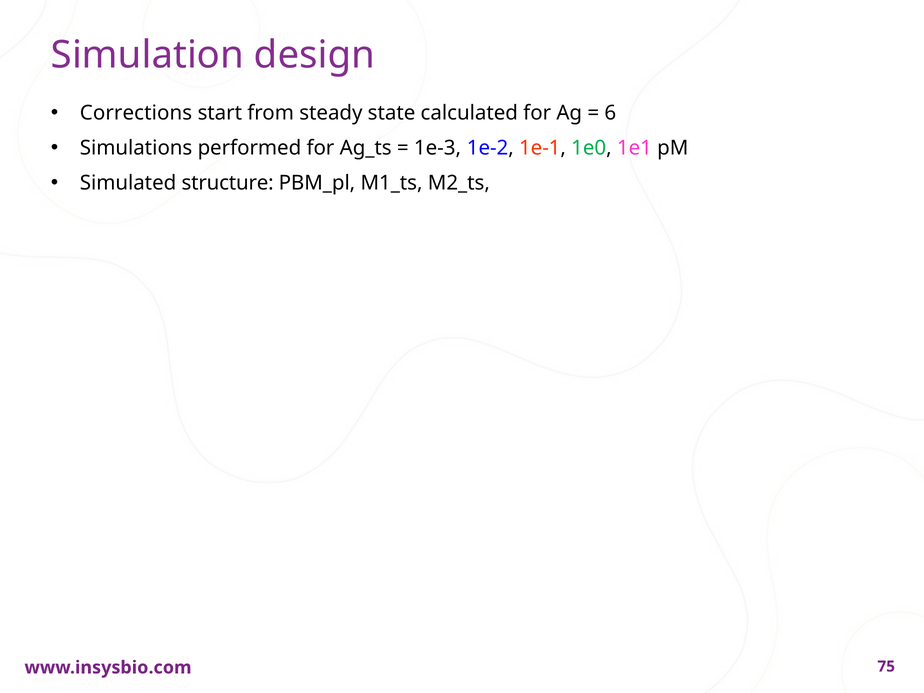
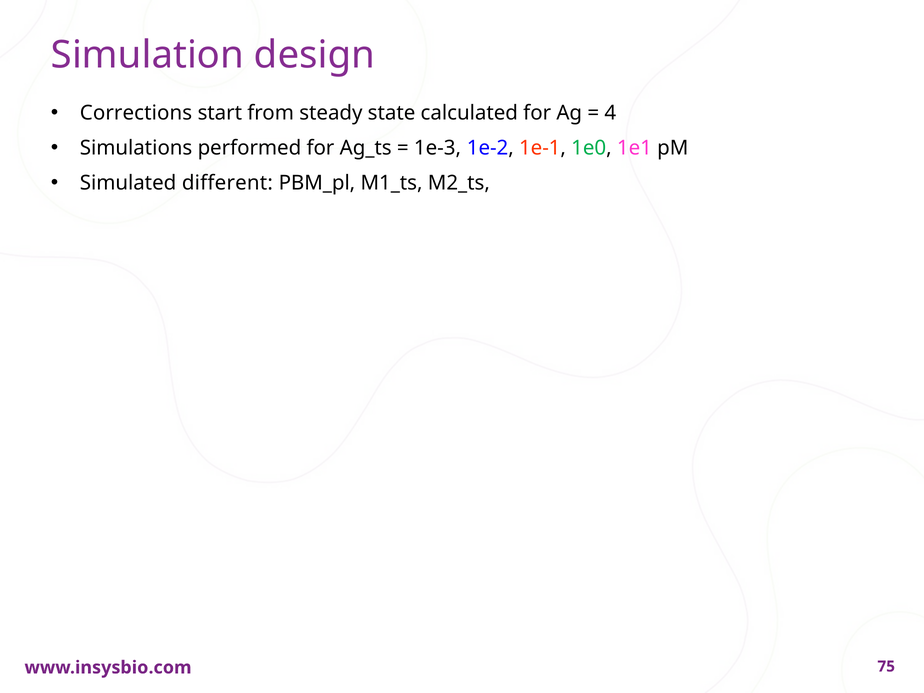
6: 6 -> 4
structure: structure -> different
